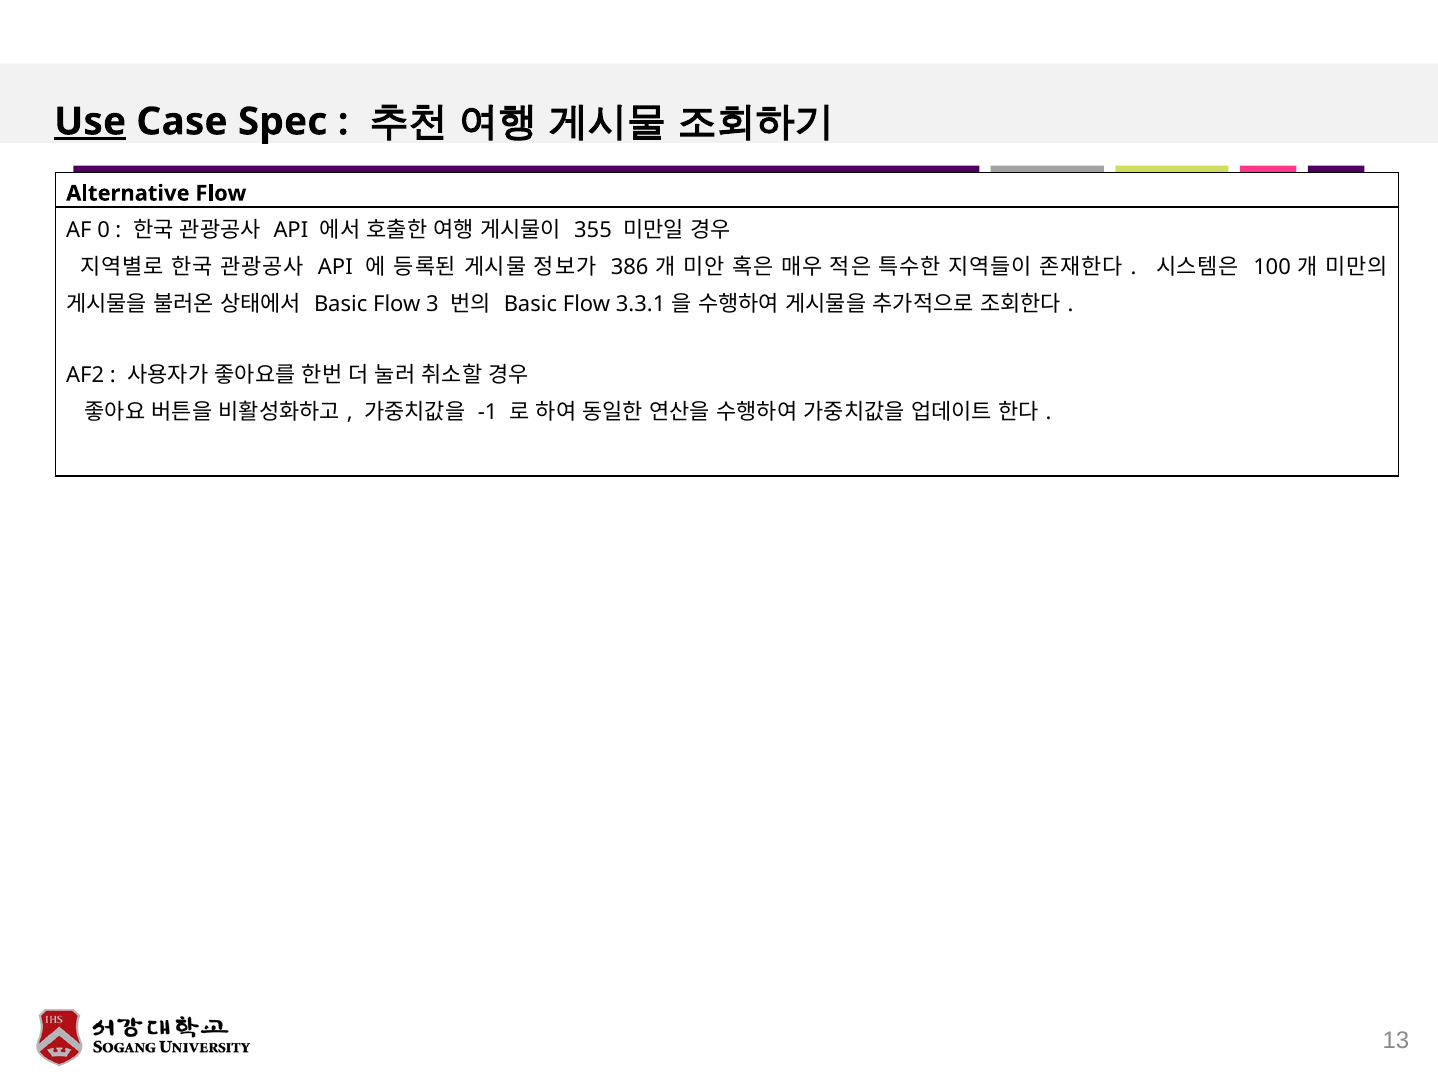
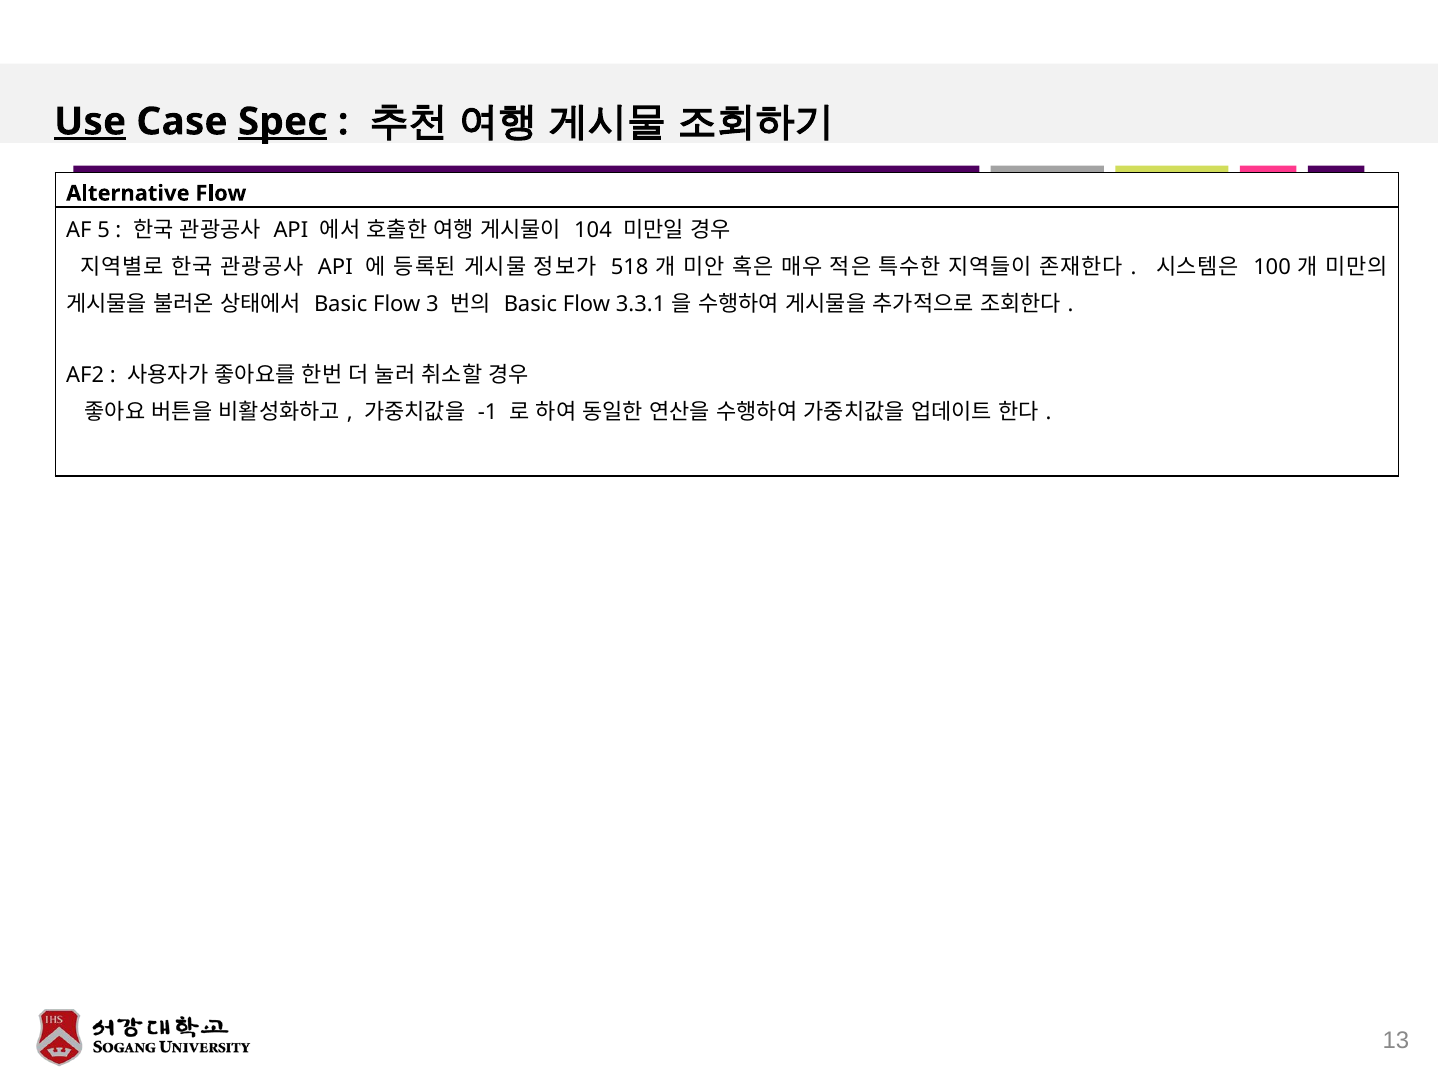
Spec underline: none -> present
0: 0 -> 5
355: 355 -> 104
386: 386 -> 518
